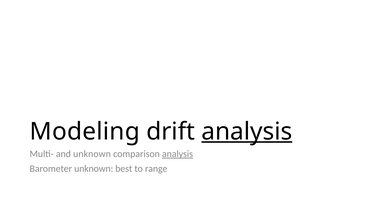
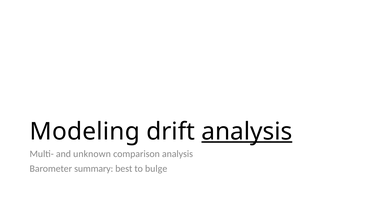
analysis at (177, 154) underline: present -> none
Barometer unknown: unknown -> summary
range: range -> bulge
